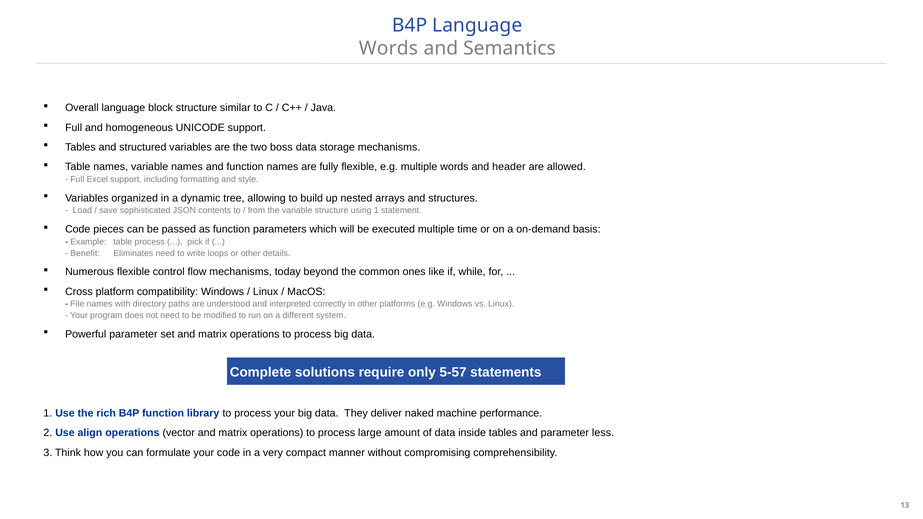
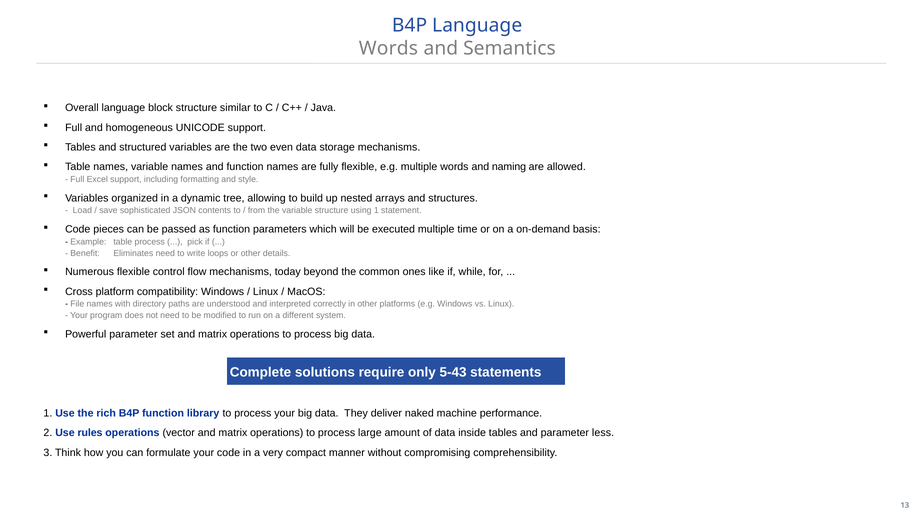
boss: boss -> even
header: header -> naming
5-57: 5-57 -> 5-43
align: align -> rules
